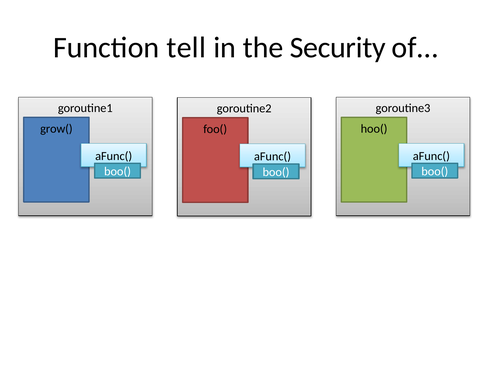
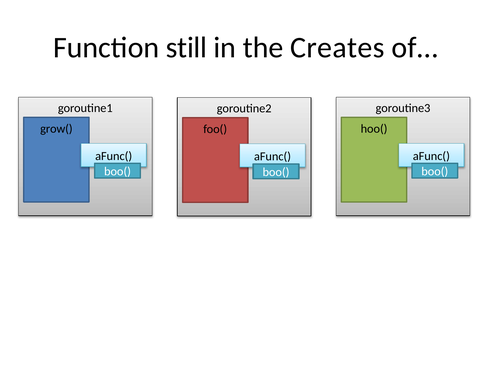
tell: tell -> still
Security: Security -> Creates
